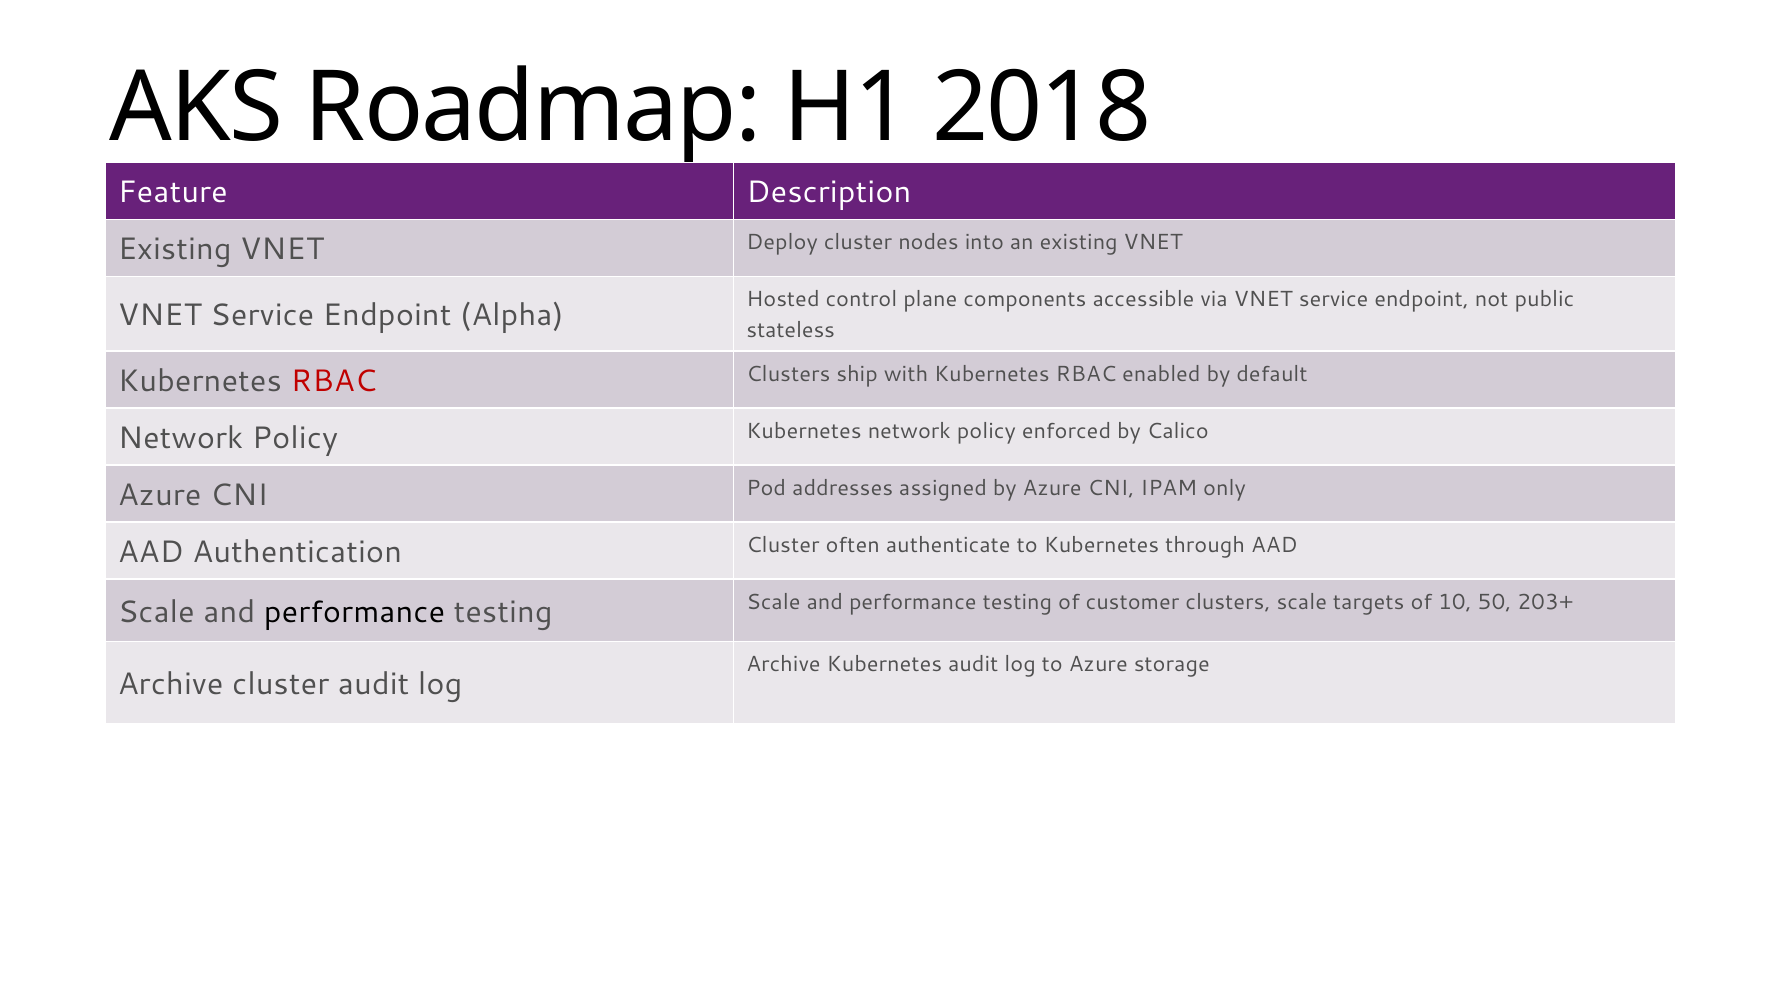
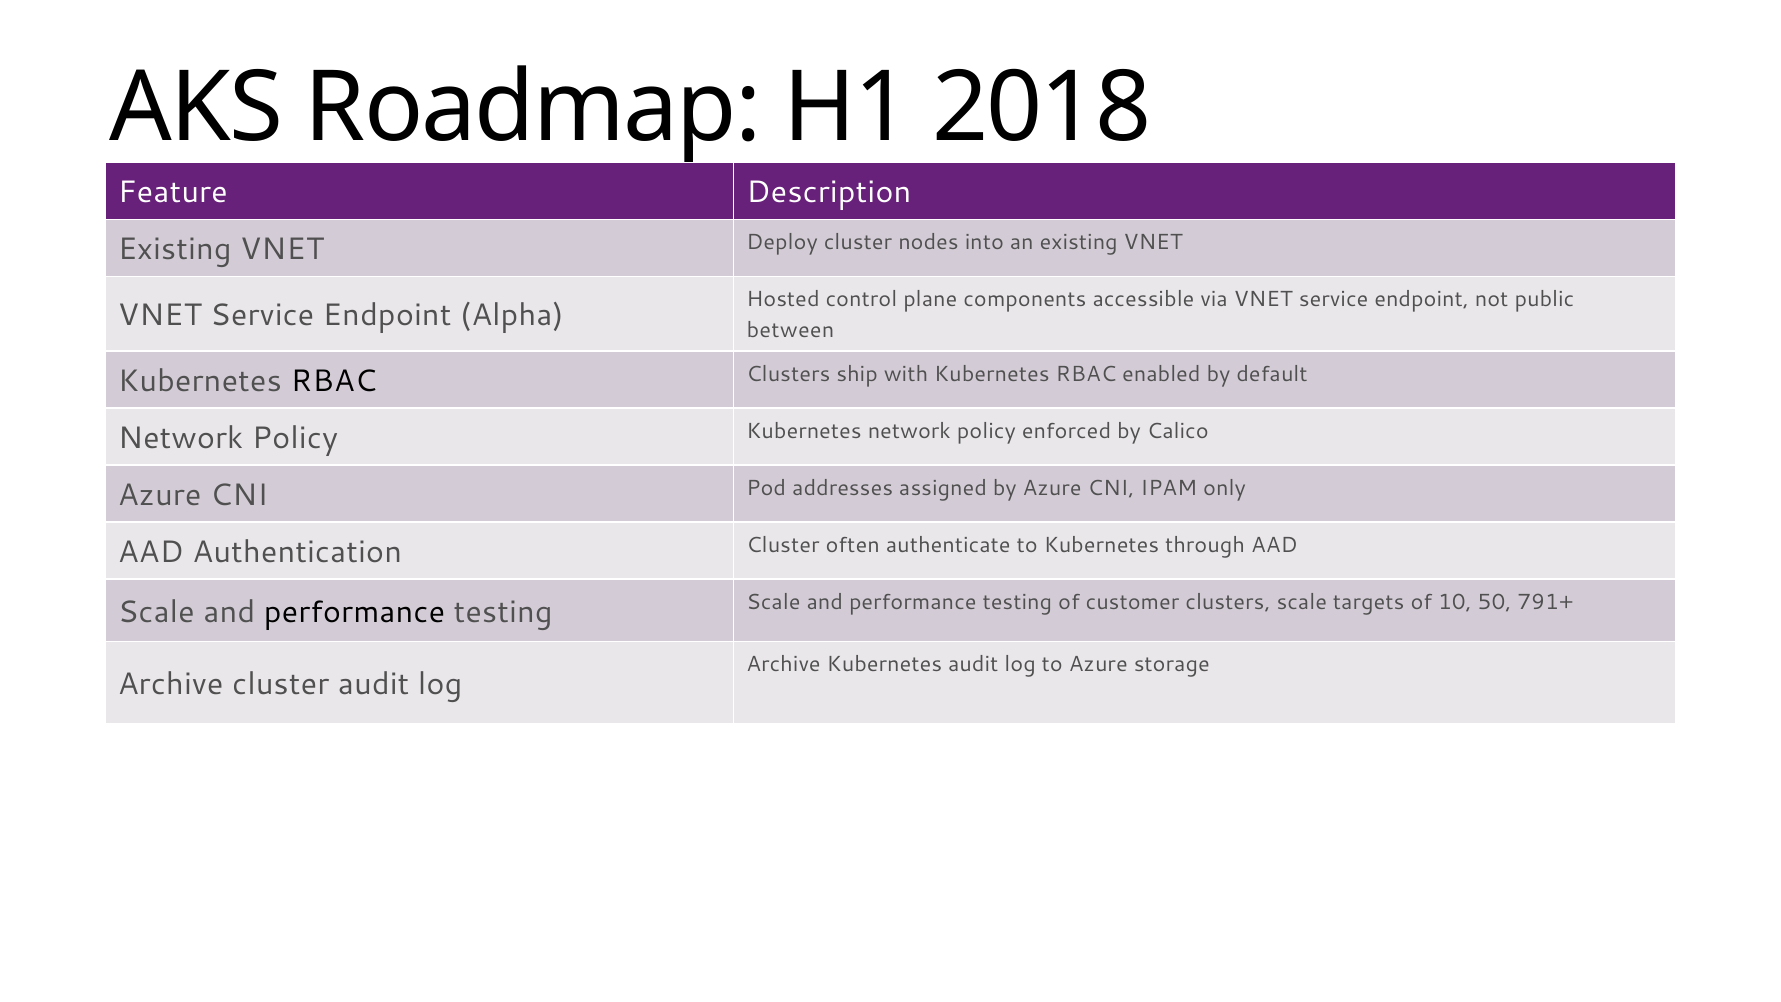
stateless: stateless -> between
RBAC at (334, 381) colour: red -> black
203+: 203+ -> 791+
